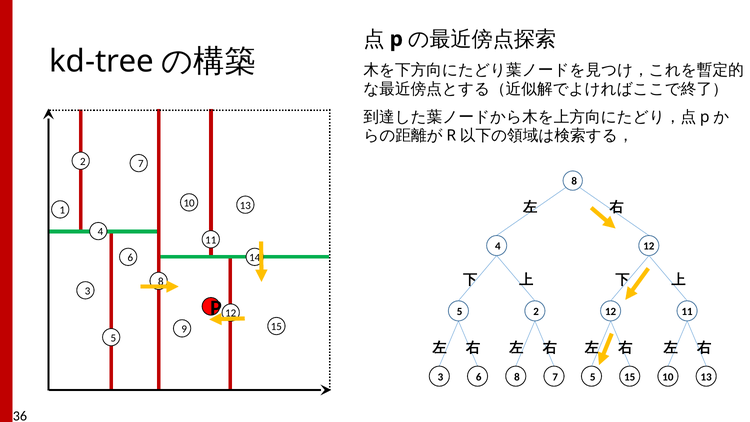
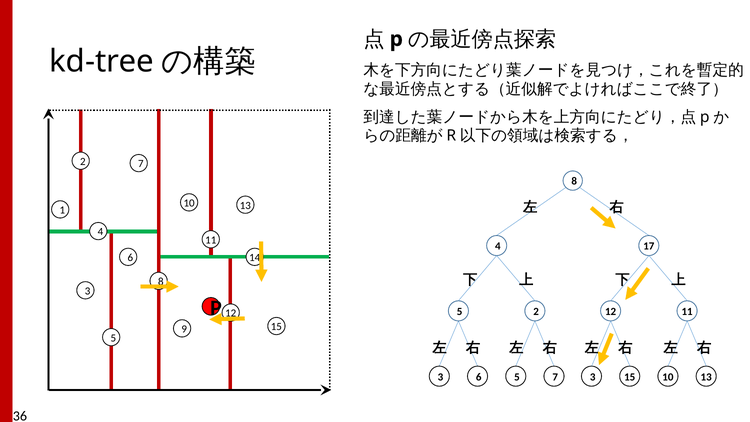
4 12: 12 -> 17
6 8: 8 -> 5
7 5: 5 -> 3
